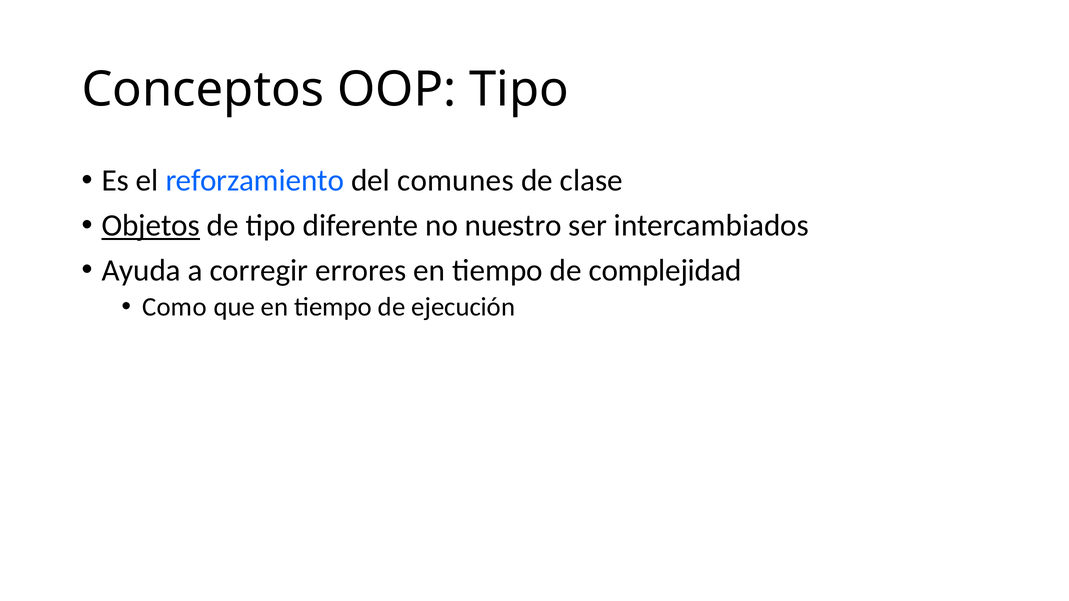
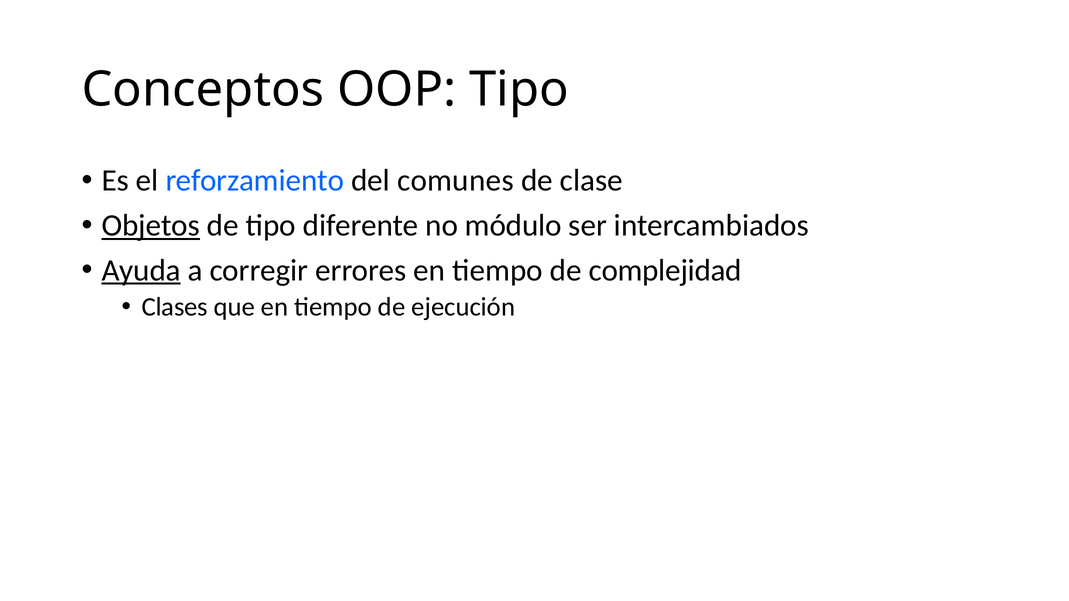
nuestro: nuestro -> módulo
Ayuda underline: none -> present
Como: Como -> Clases
